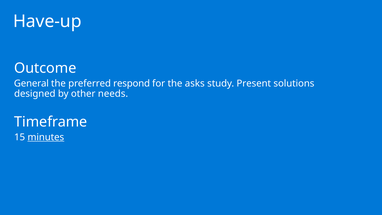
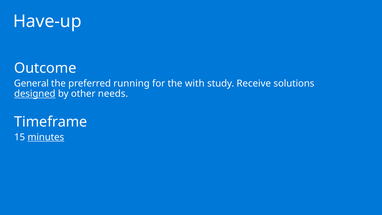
respond: respond -> running
asks: asks -> with
Present: Present -> Receive
designed underline: none -> present
